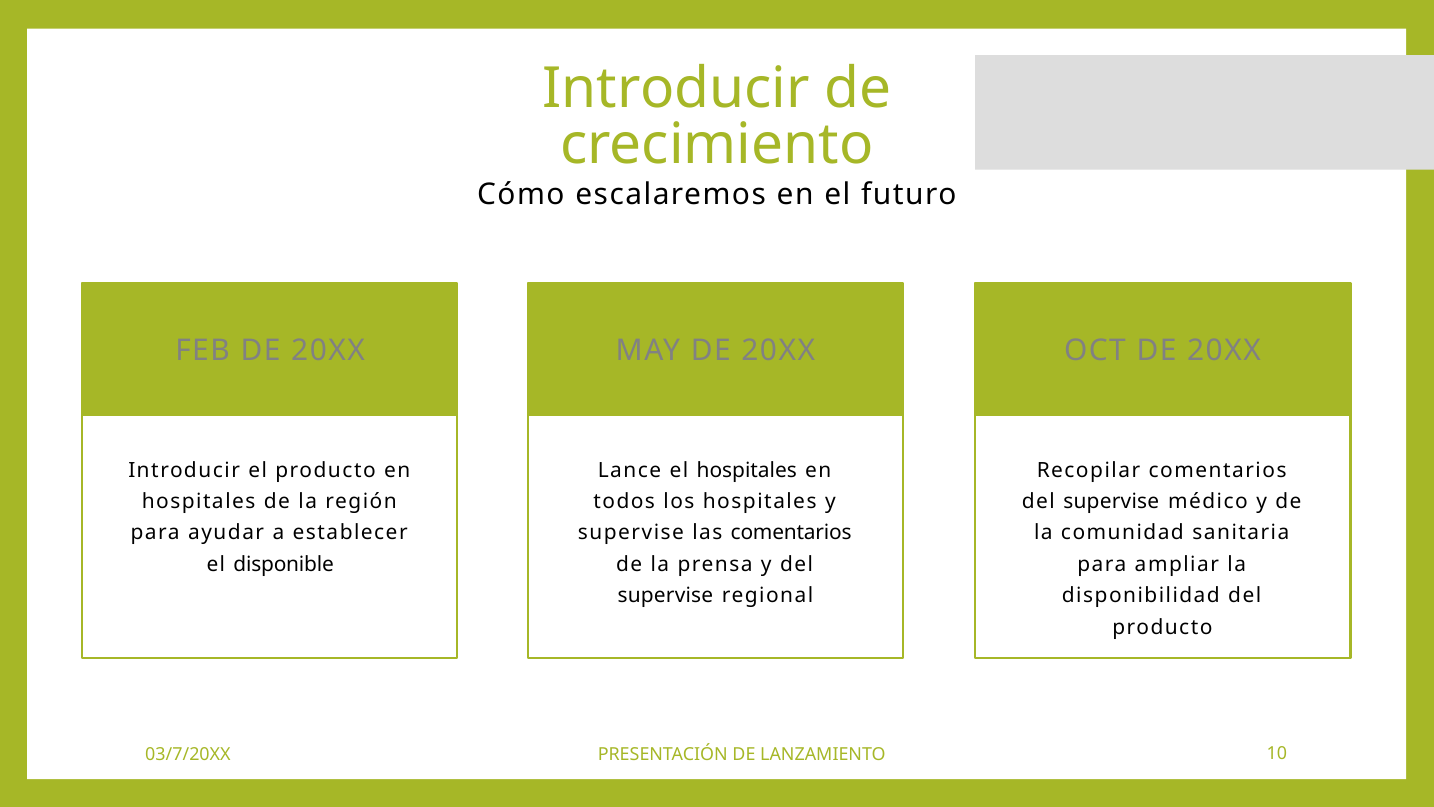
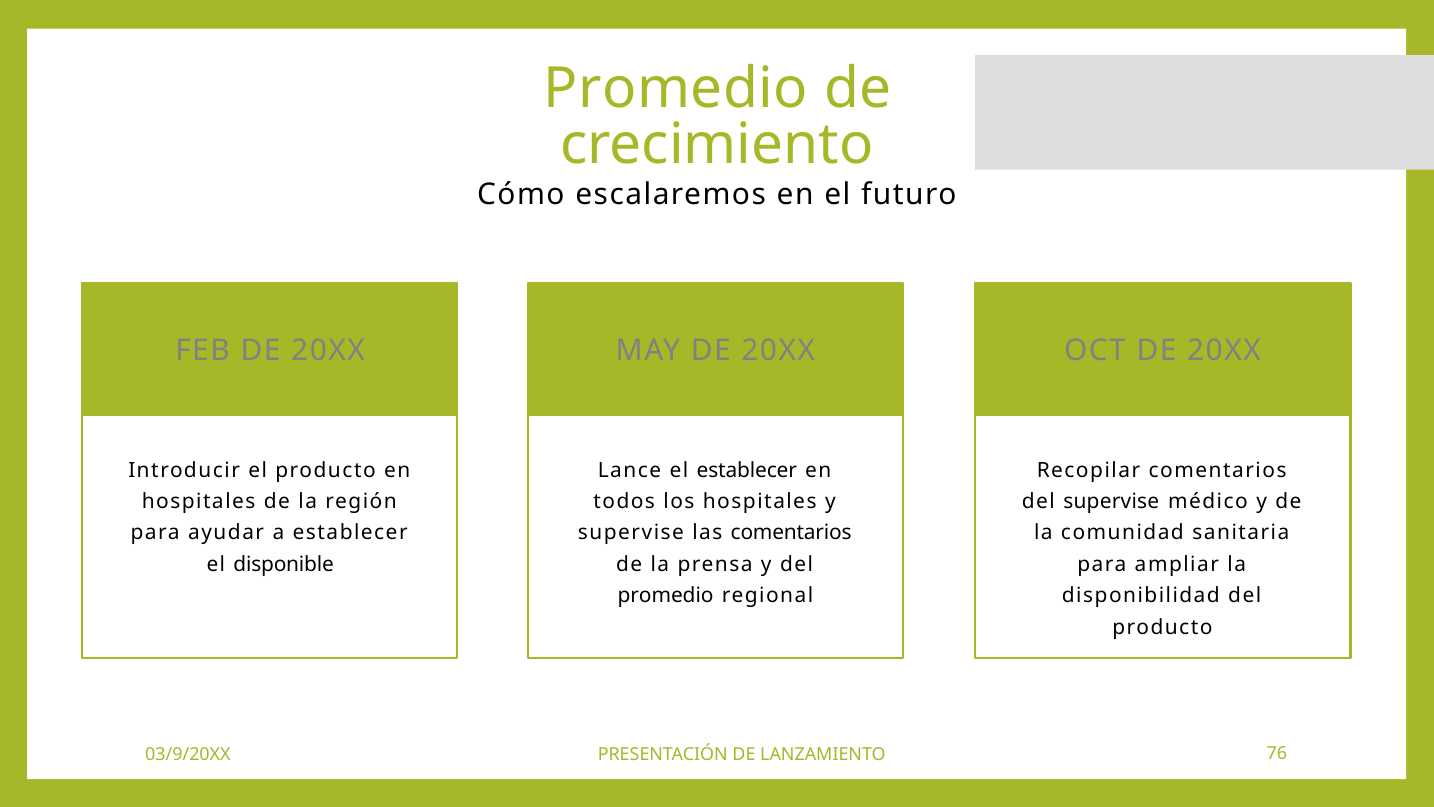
Introducir at (676, 89): Introducir -> Promedio
el hospitales: hospitales -> establecer
supervise at (665, 596): supervise -> promedio
03/7/20XX: 03/7/20XX -> 03/9/20XX
10: 10 -> 76
